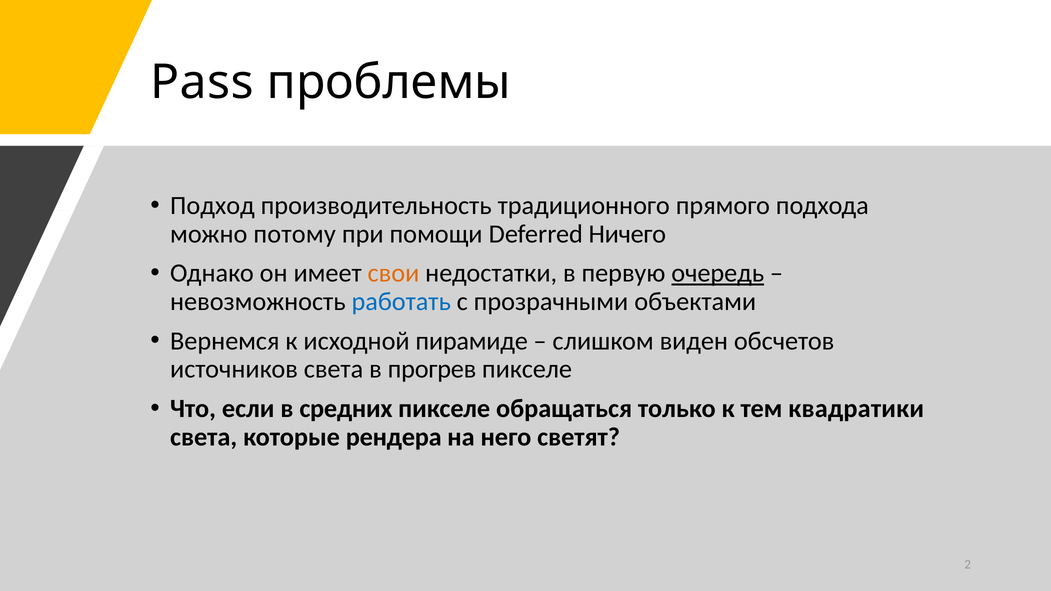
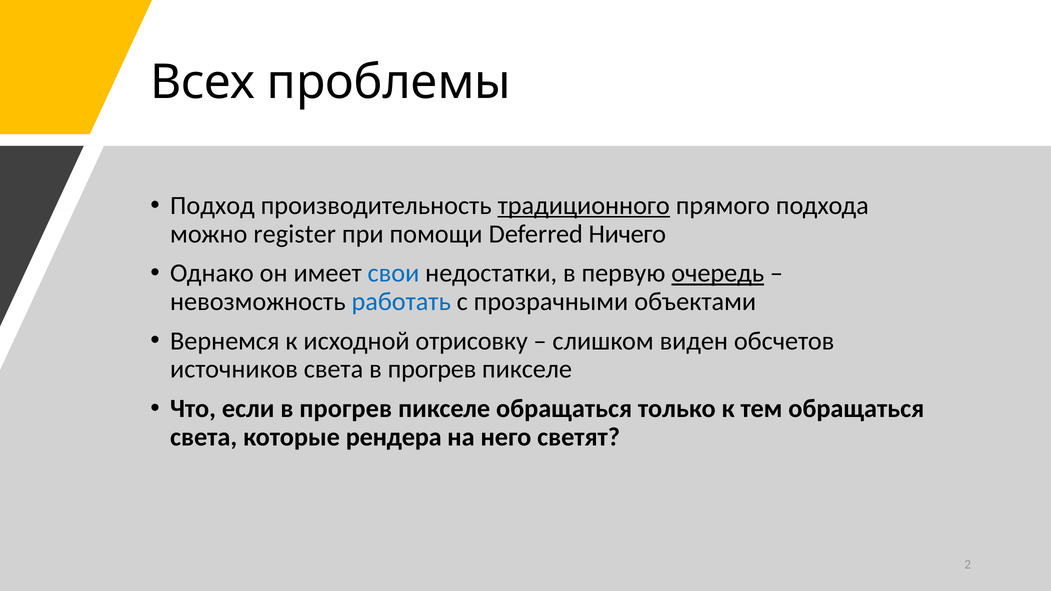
Pass: Pass -> Всех
традиционного underline: none -> present
потому: потому -> register
свои colour: orange -> blue
пирамиде: пирамиде -> отрисовку
если в средних: средних -> прогрев
тем квадратики: квадратики -> обращаться
